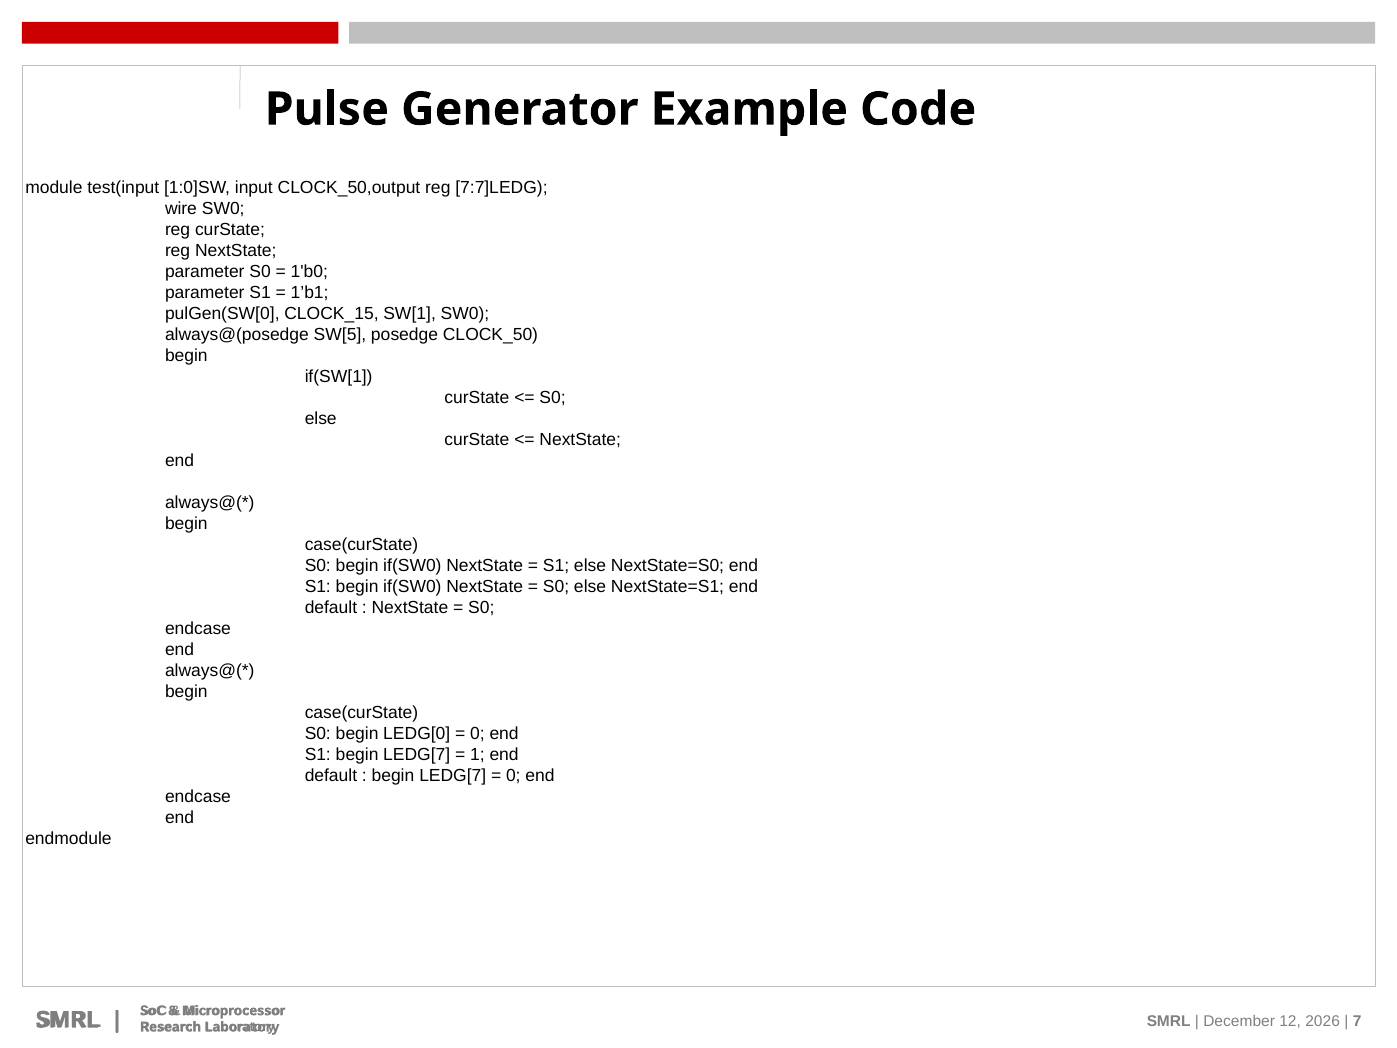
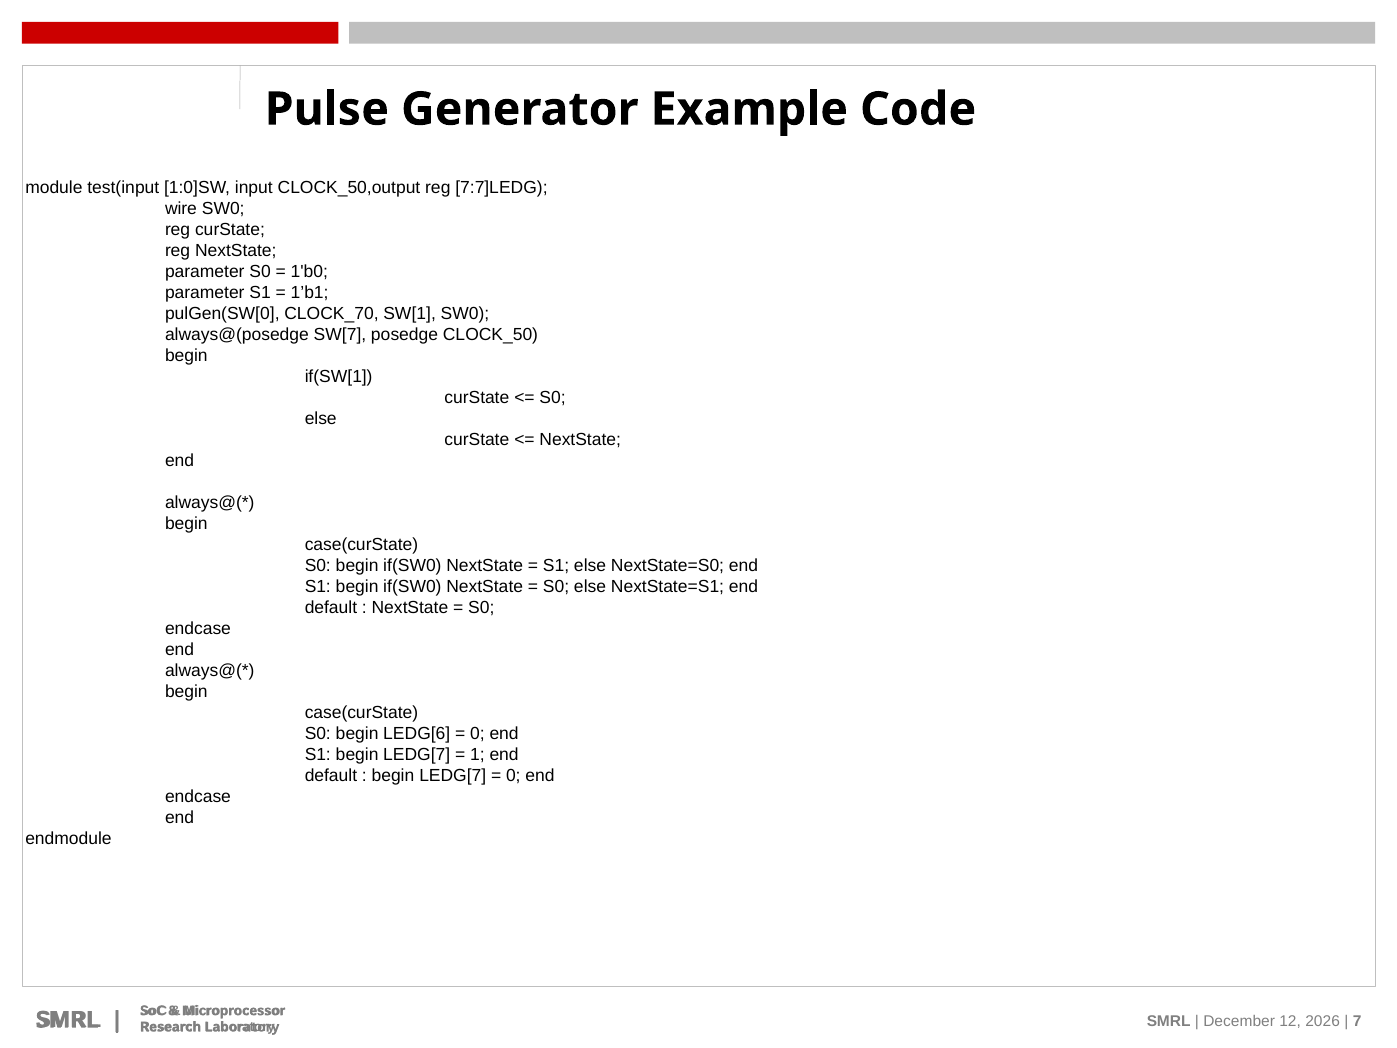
CLOCK_15: CLOCK_15 -> CLOCK_70
SW[5: SW[5 -> SW[7
LEDG[0: LEDG[0 -> LEDG[6
